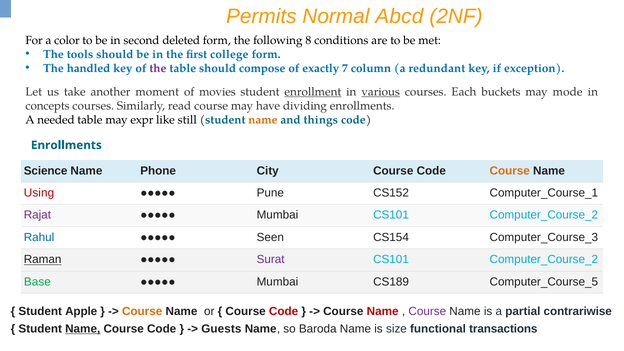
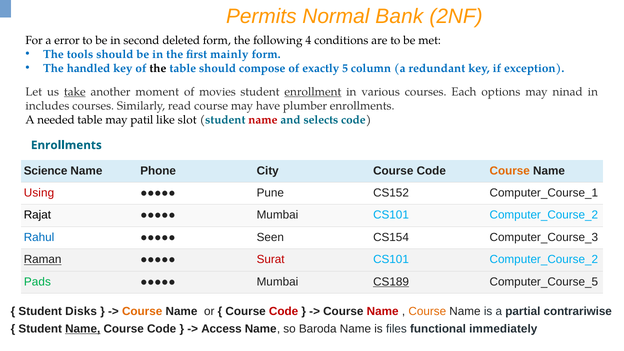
Abcd: Abcd -> Bank
color: color -> error
8: 8 -> 4
college: college -> mainly
the at (158, 68) colour: purple -> black
7: 7 -> 5
take underline: none -> present
various underline: present -> none
buckets: buckets -> options
mode: mode -> ninad
concepts: concepts -> includes
dividing: dividing -> plumber
expr: expr -> patil
still: still -> slot
name at (263, 120) colour: orange -> red
things: things -> selects
Rajat colour: purple -> black
Surat colour: purple -> red
Base: Base -> Pads
CS189 underline: none -> present
Apple: Apple -> Disks
Course at (427, 312) colour: purple -> orange
Guests: Guests -> Access
size: size -> files
transactions: transactions -> immediately
